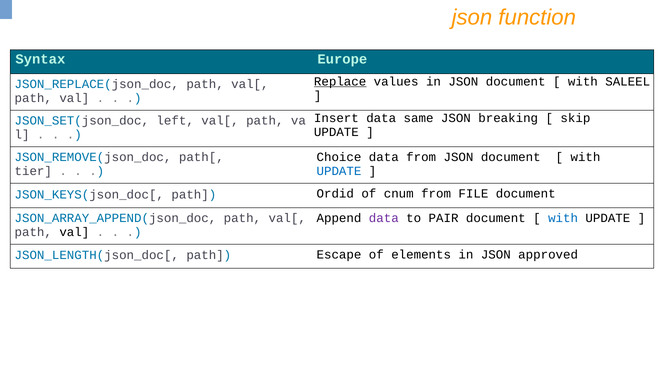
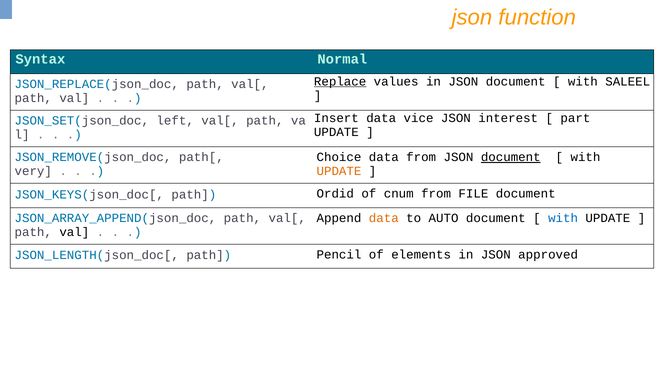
Europe: Europe -> Normal
same: same -> vice
breaking: breaking -> interest
skip: skip -> part
document at (511, 157) underline: none -> present
tier: tier -> very
UPDATE at (339, 171) colour: blue -> orange
data at (384, 218) colour: purple -> orange
PAIR: PAIR -> AUTO
Escape: Escape -> Pencil
